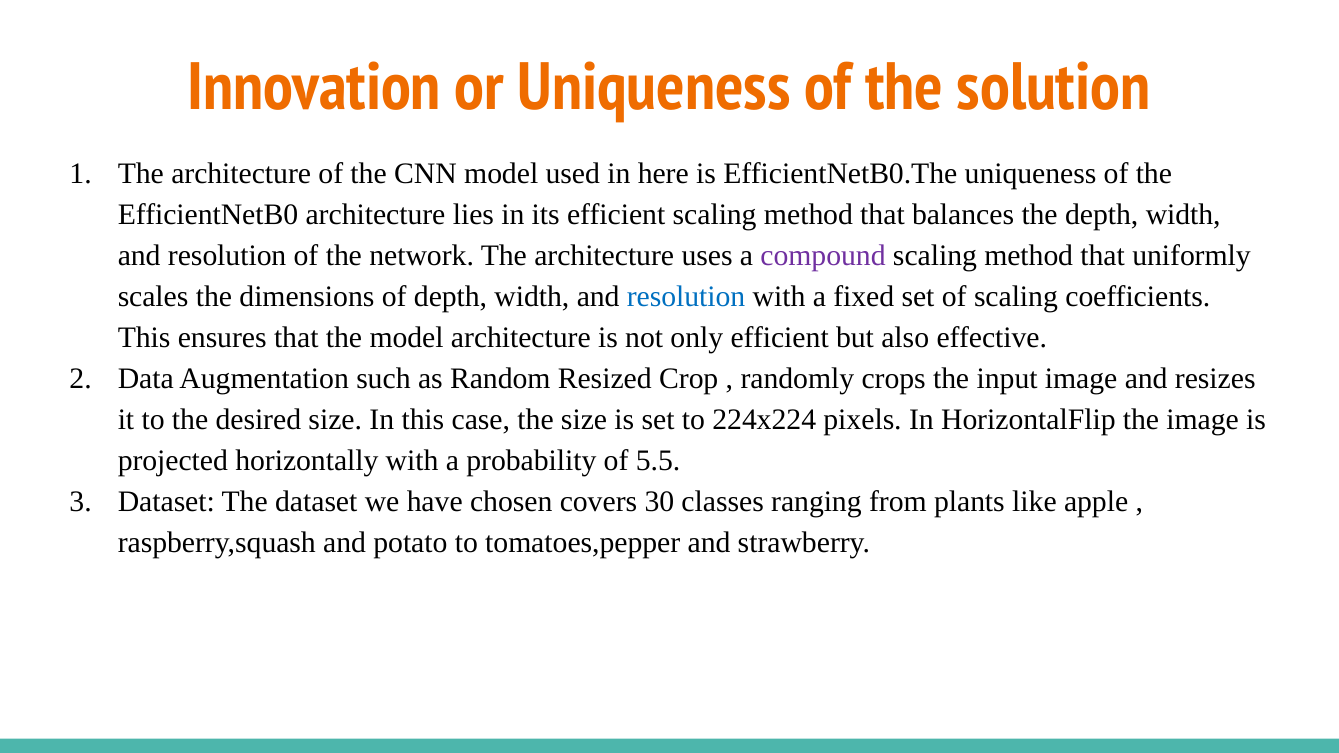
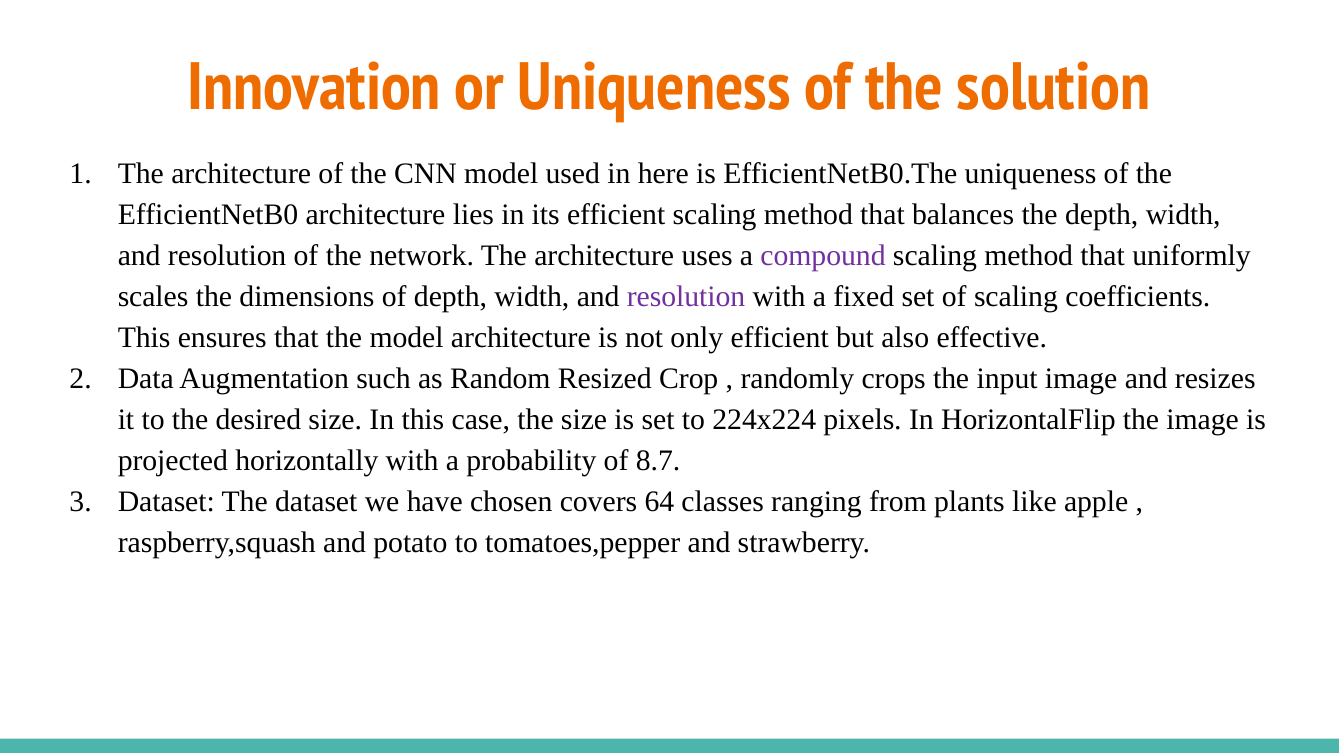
resolution at (686, 297) colour: blue -> purple
5.5: 5.5 -> 8.7
30: 30 -> 64
